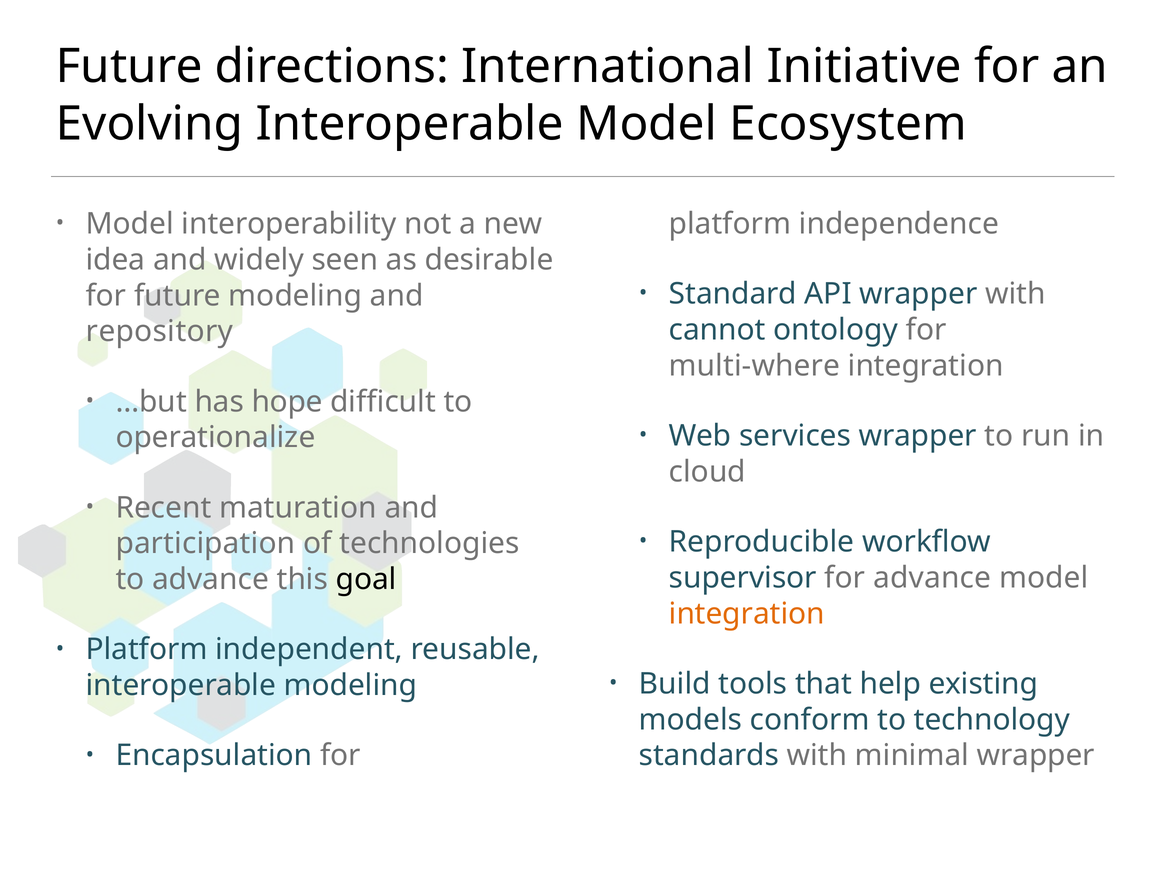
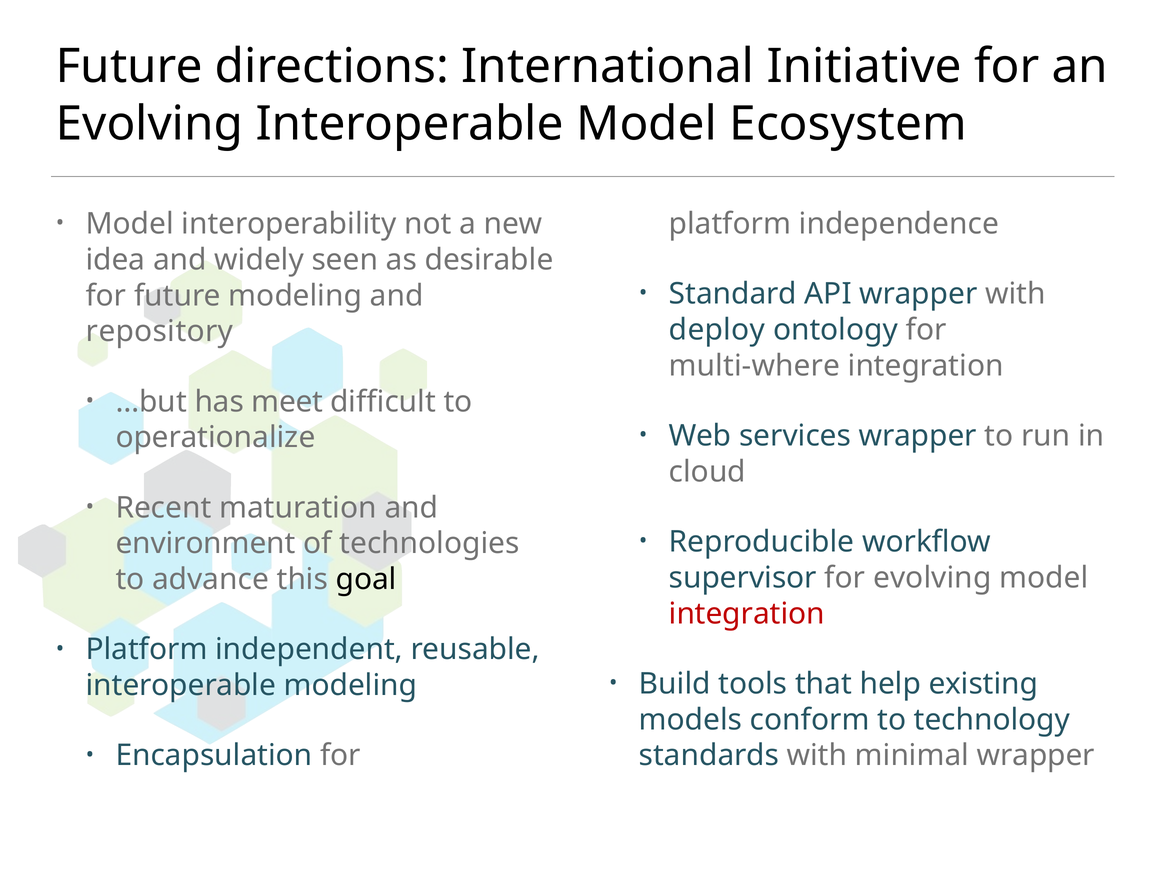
cannot: cannot -> deploy
hope: hope -> meet
participation: participation -> environment
for advance: advance -> evolving
integration at (747, 613) colour: orange -> red
